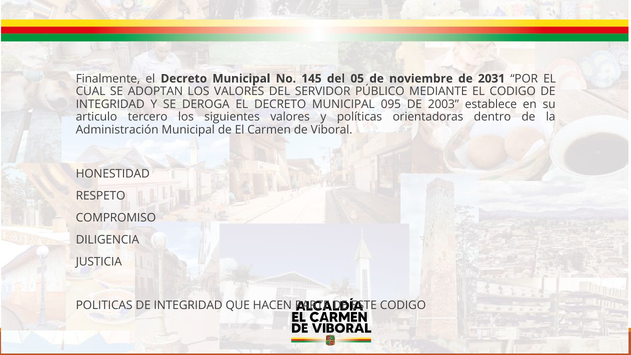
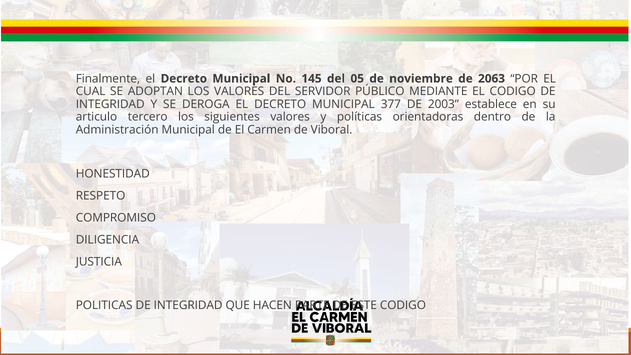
2031: 2031 -> 2063
095: 095 -> 377
